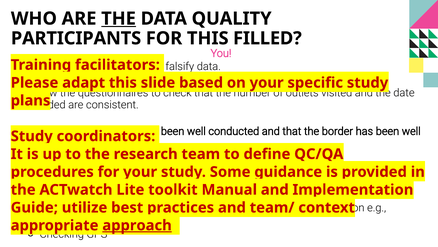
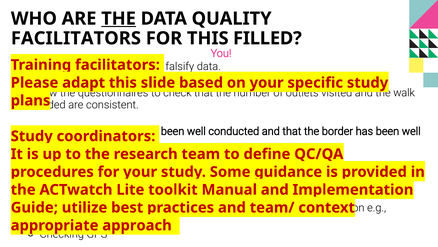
PARTICIPANTS at (76, 38): PARTICIPANTS -> FACILITATORS
date: date -> walk
approach underline: present -> none
